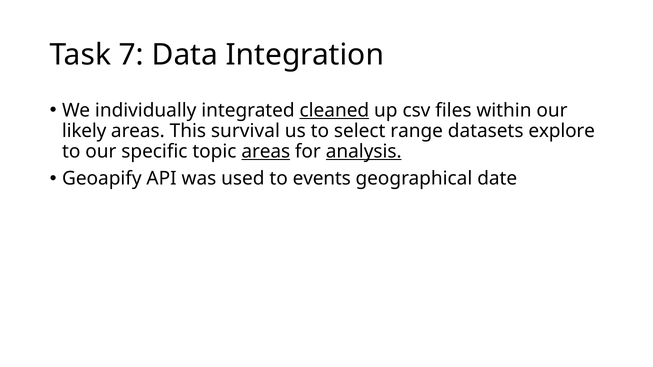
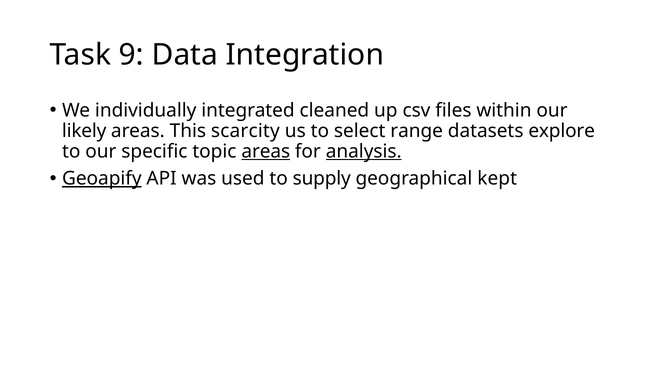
7: 7 -> 9
cleaned underline: present -> none
survival: survival -> scarcity
Geoapify underline: none -> present
events: events -> supply
date: date -> kept
